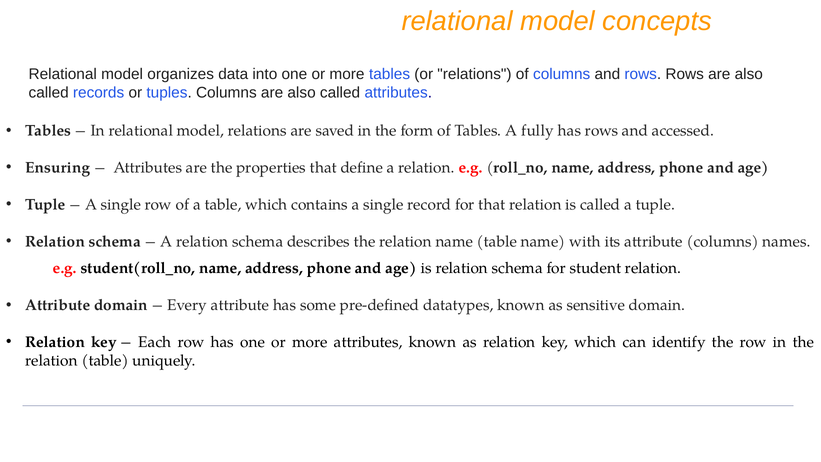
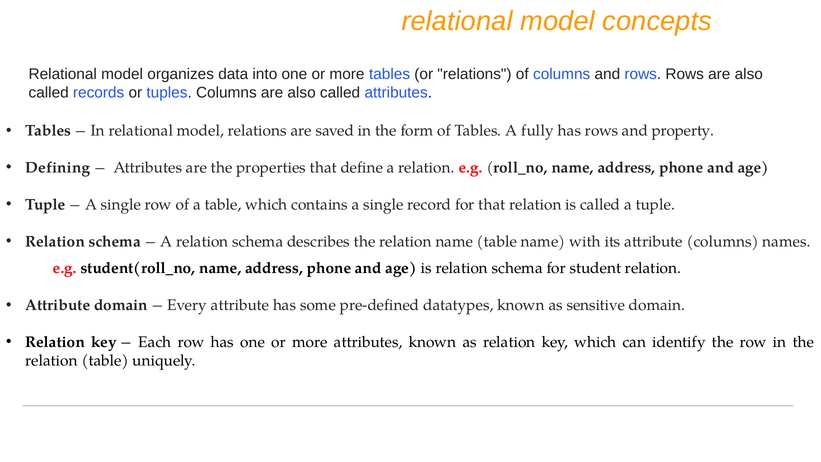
accessed: accessed -> property
Ensuring: Ensuring -> Defining
